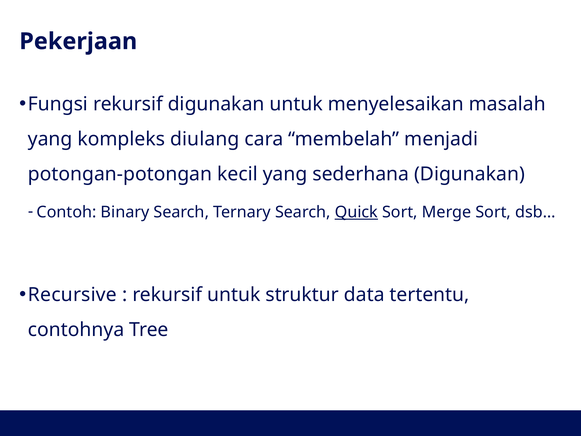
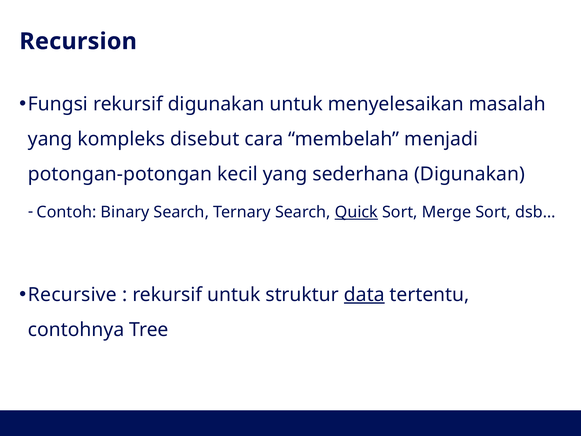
Pekerjaan: Pekerjaan -> Recursion
diulang: diulang -> disebut
data underline: none -> present
